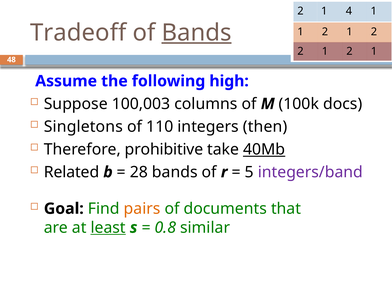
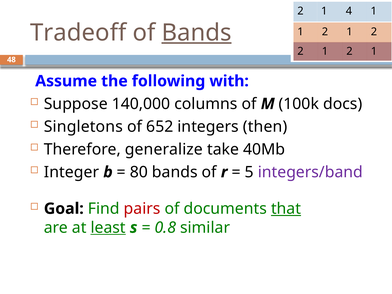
high: high -> with
100,003: 100,003 -> 140,000
110: 110 -> 652
prohibitive: prohibitive -> generalize
40Mb underline: present -> none
Related: Related -> Integer
28: 28 -> 80
pairs colour: orange -> red
that underline: none -> present
